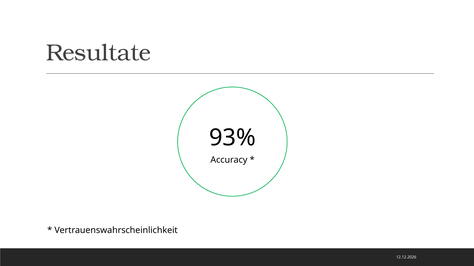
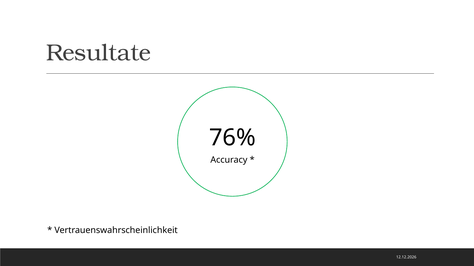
93%: 93% -> 76%
